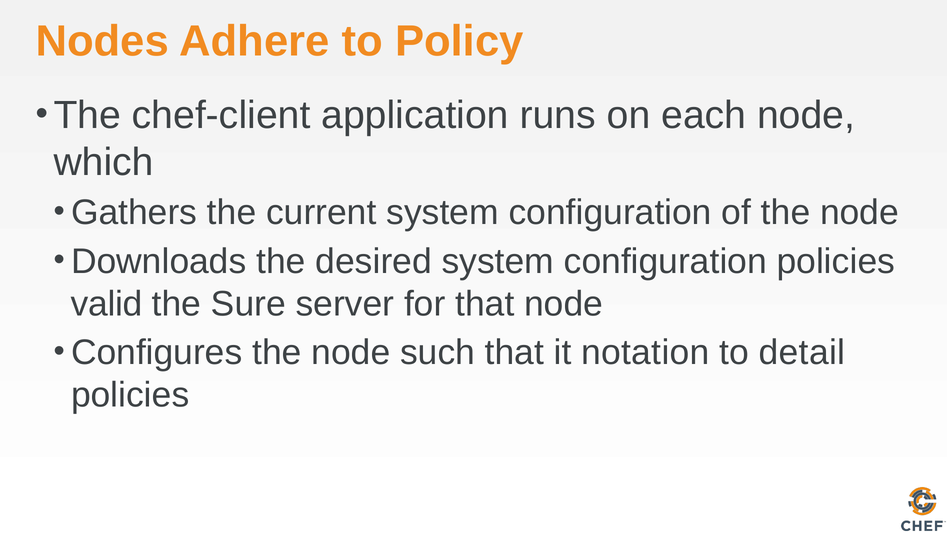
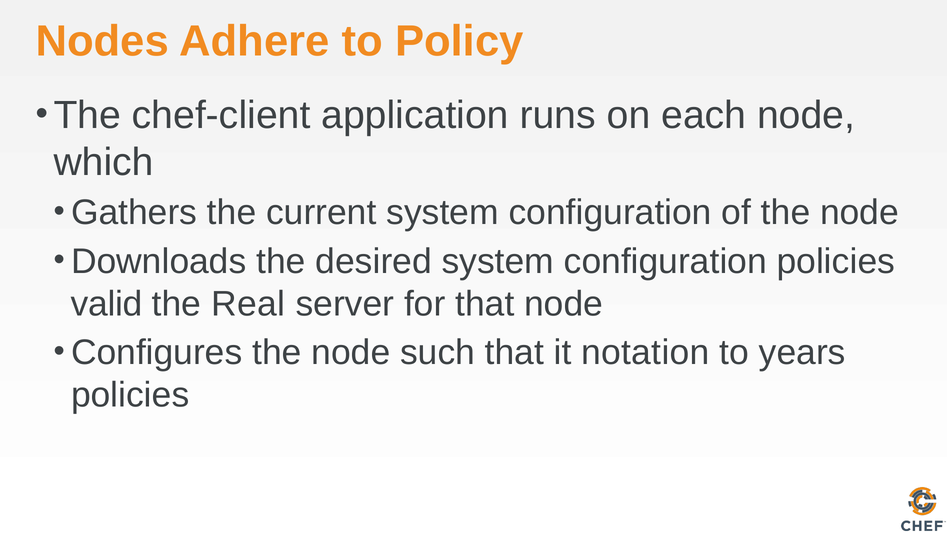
Sure: Sure -> Real
detail: detail -> years
